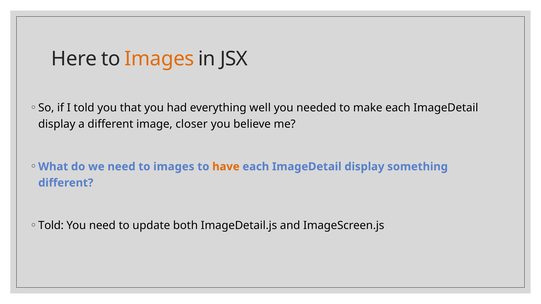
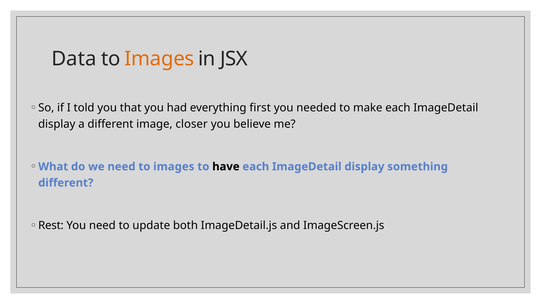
Here: Here -> Data
well: well -> first
have colour: orange -> black
Told at (51, 226): Told -> Rest
